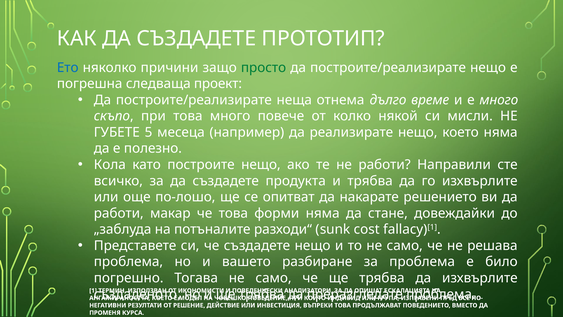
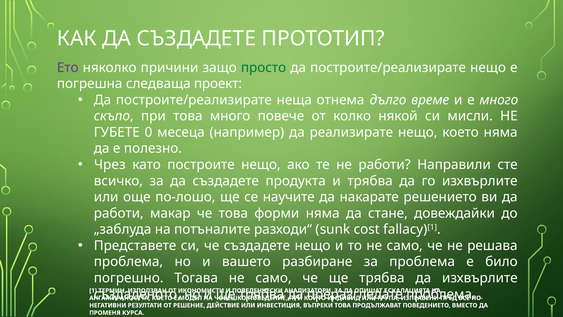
Ето colour: blue -> purple
5: 5 -> 0
Кола: Кола -> Чрез
опитват: опитват -> научите
